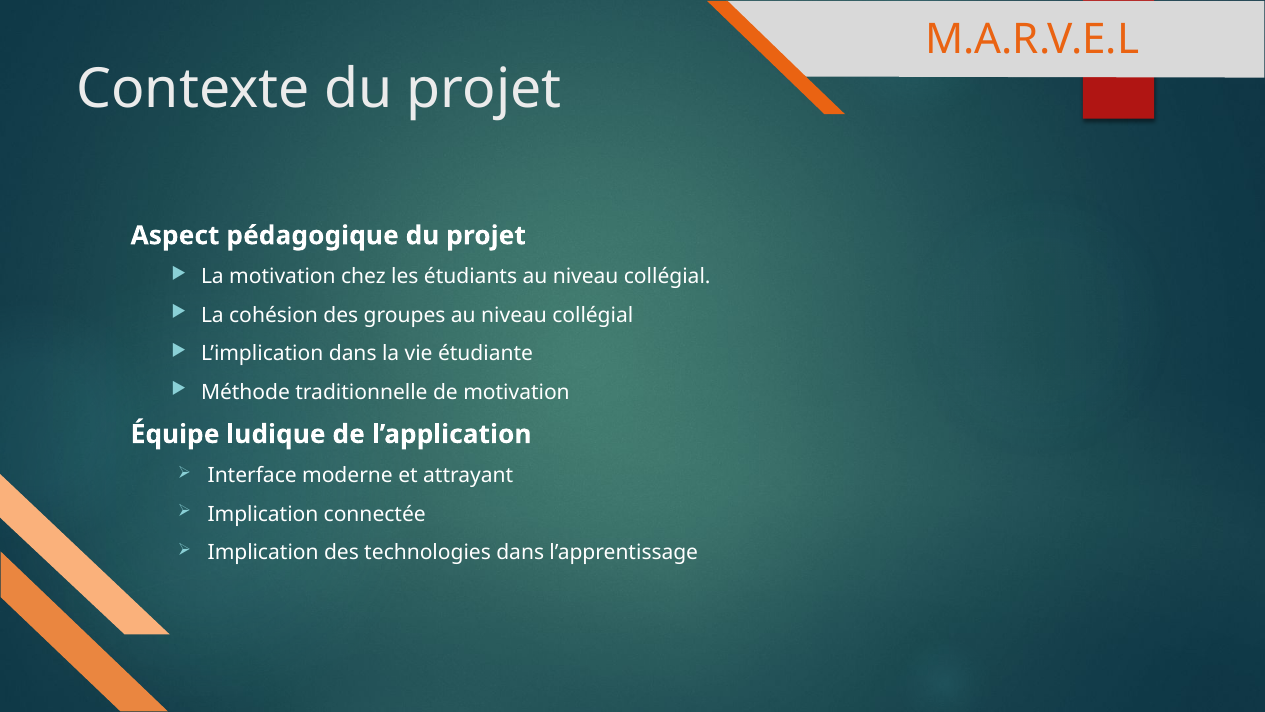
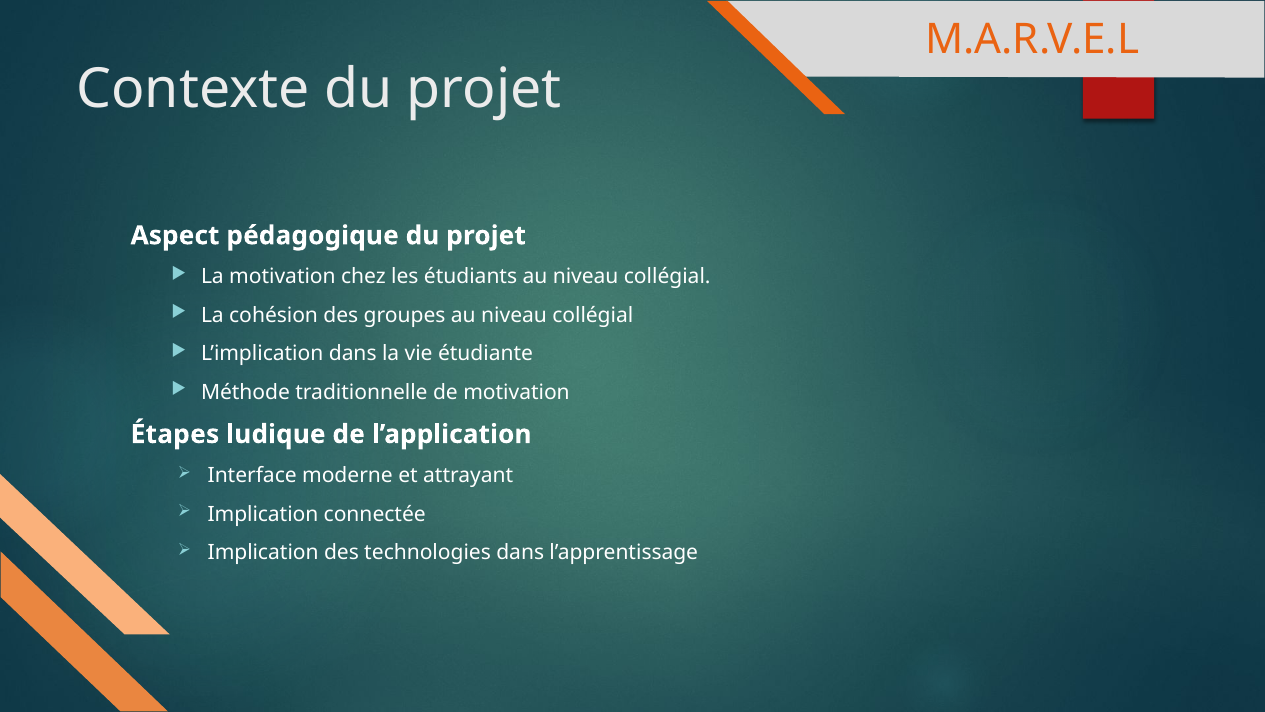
Équipe: Équipe -> Étapes
